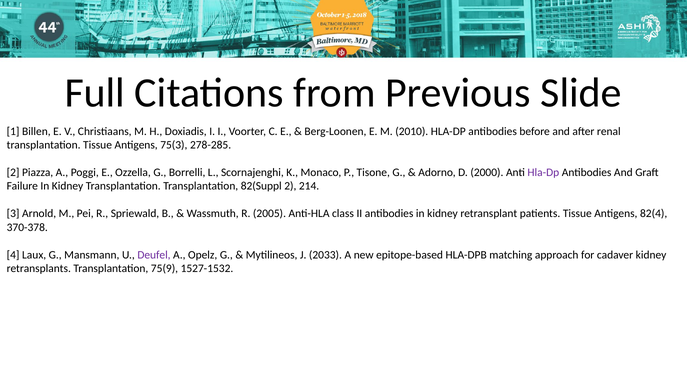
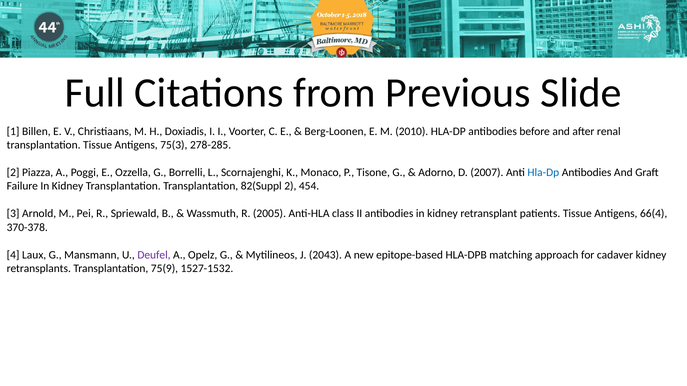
2000: 2000 -> 2007
Hla-Dp at (543, 173) colour: purple -> blue
214: 214 -> 454
82(4: 82(4 -> 66(4
2033: 2033 -> 2043
